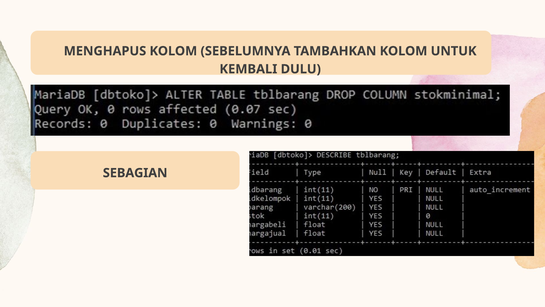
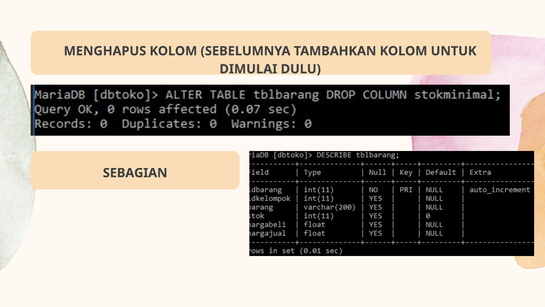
KEMBALI: KEMBALI -> DIMULAI
